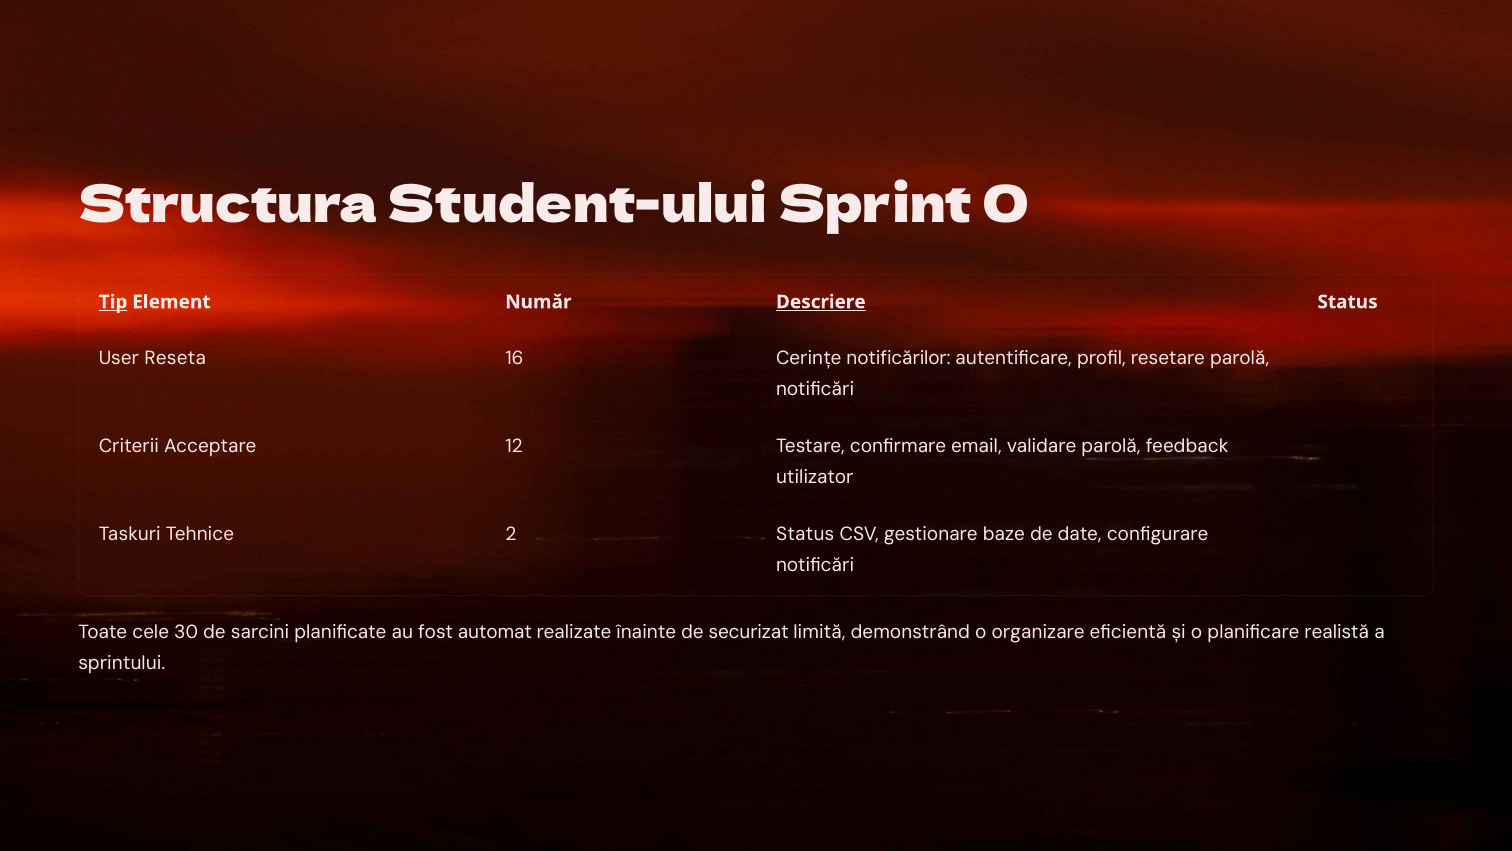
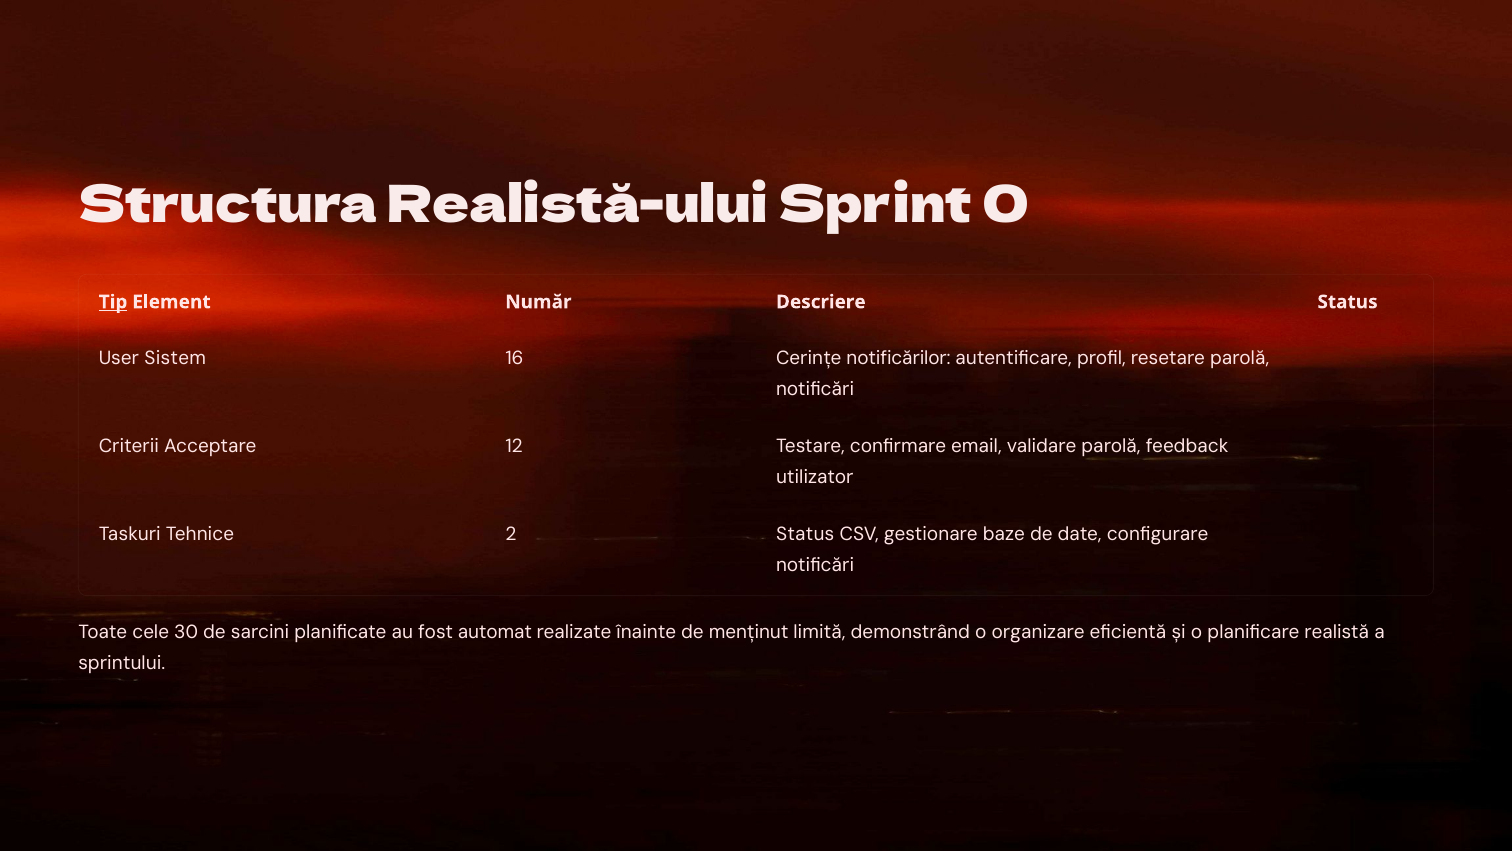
Student-ului: Student-ului -> Realistă-ului
Descriere underline: present -> none
Reseta: Reseta -> Sistem
securizat: securizat -> menținut
